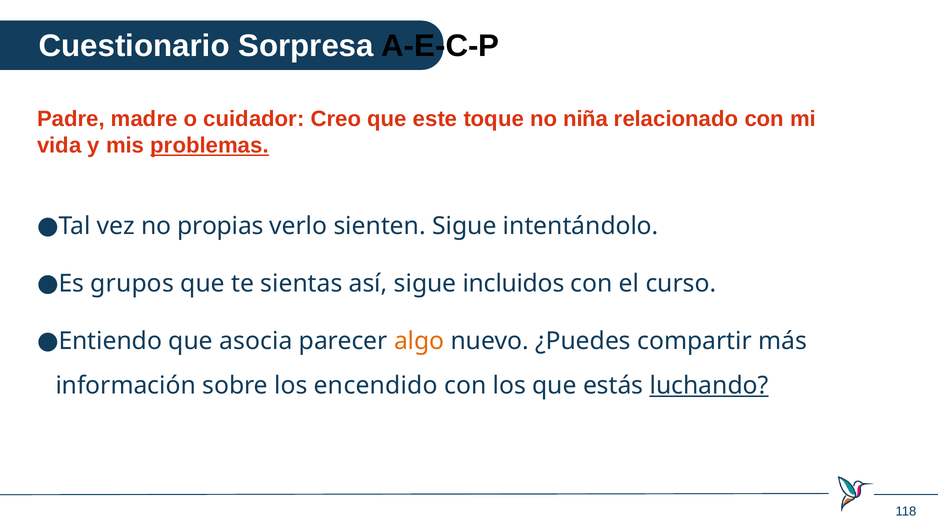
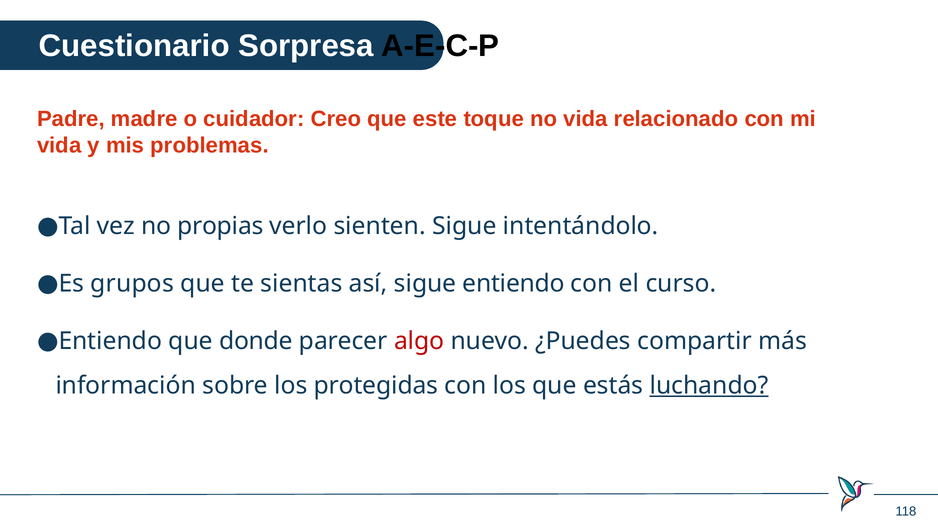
no niña: niña -> vida
problemas underline: present -> none
sigue incluidos: incluidos -> entiendo
asocia: asocia -> donde
algo colour: orange -> red
encendido: encendido -> protegidas
